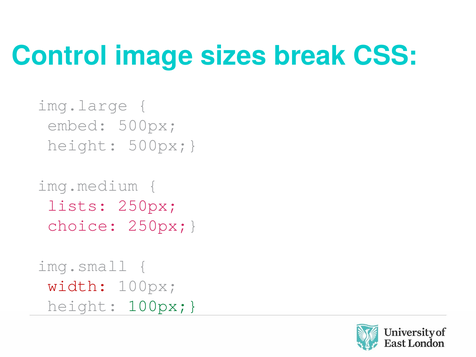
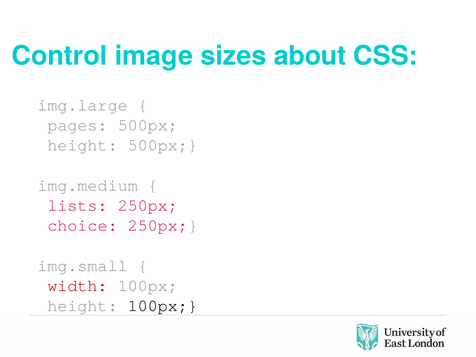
break: break -> about
embed: embed -> pages
100px at (163, 306) colour: green -> black
